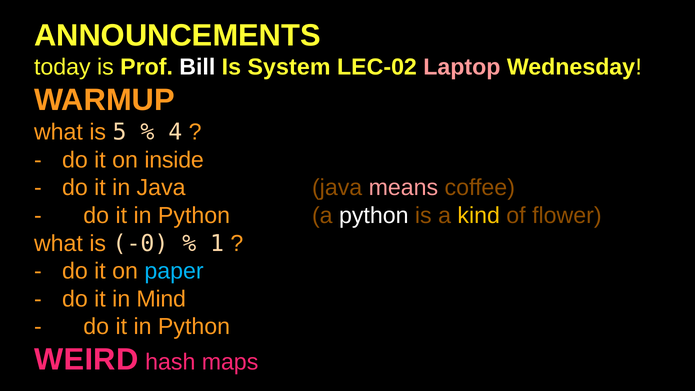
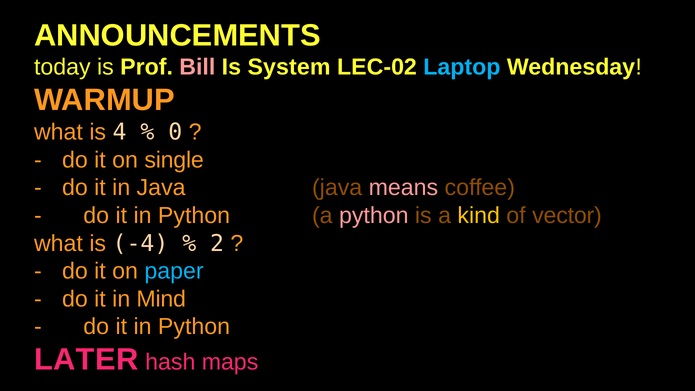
Bill colour: white -> pink
Laptop colour: pink -> light blue
5: 5 -> 4
4: 4 -> 0
inside: inside -> single
python at (374, 216) colour: white -> pink
flower: flower -> vector
-0: -0 -> -4
1: 1 -> 2
WEIRD: WEIRD -> LATER
